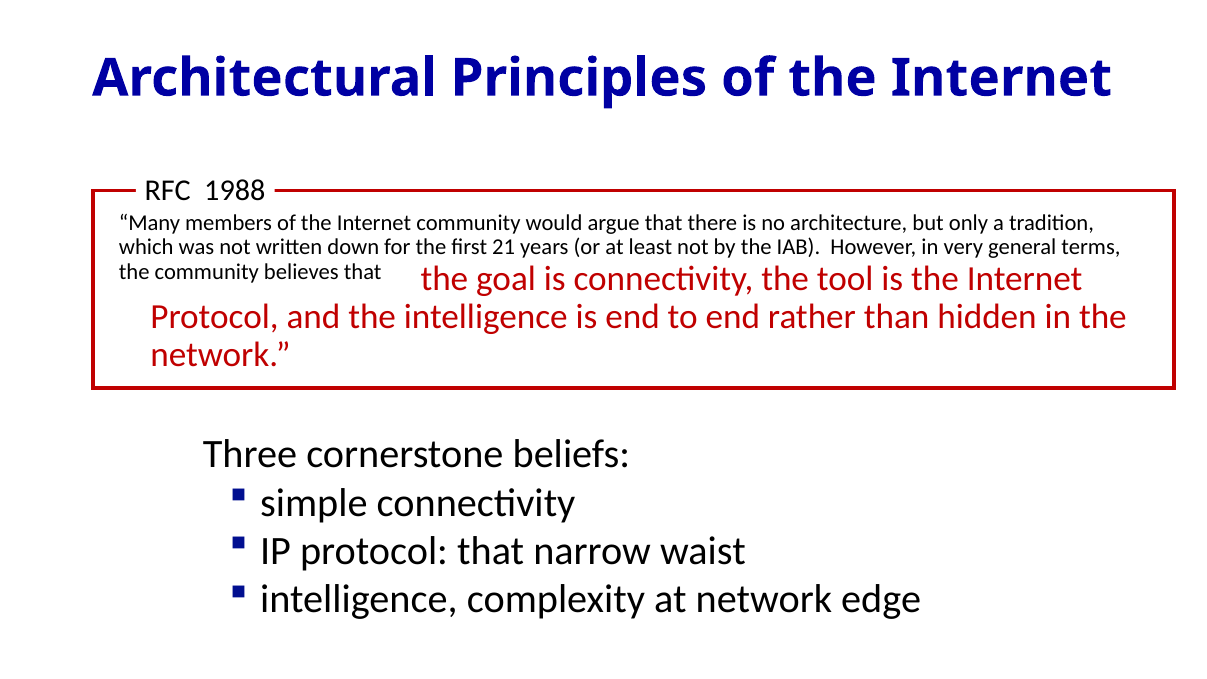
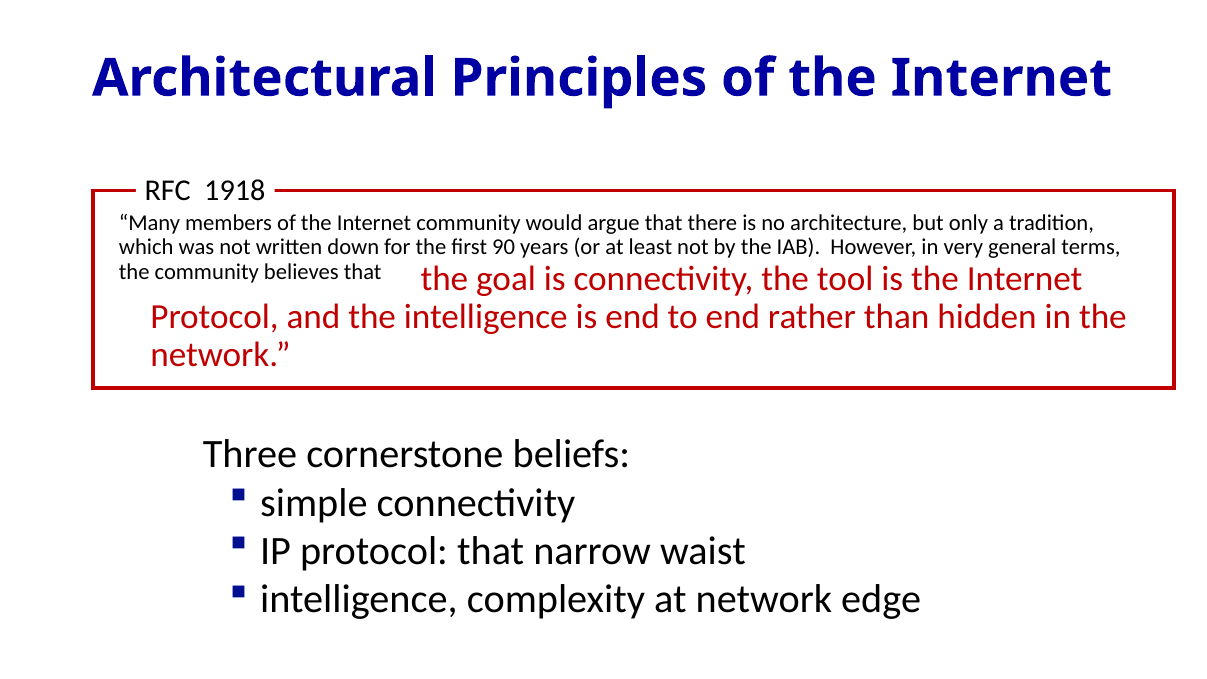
1988: 1988 -> 1918
21: 21 -> 90
